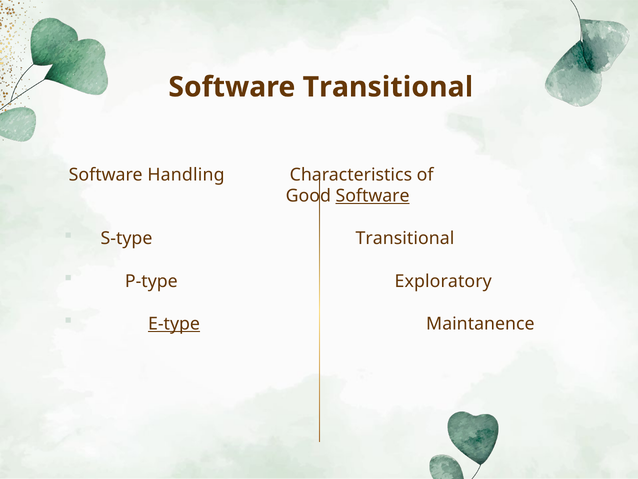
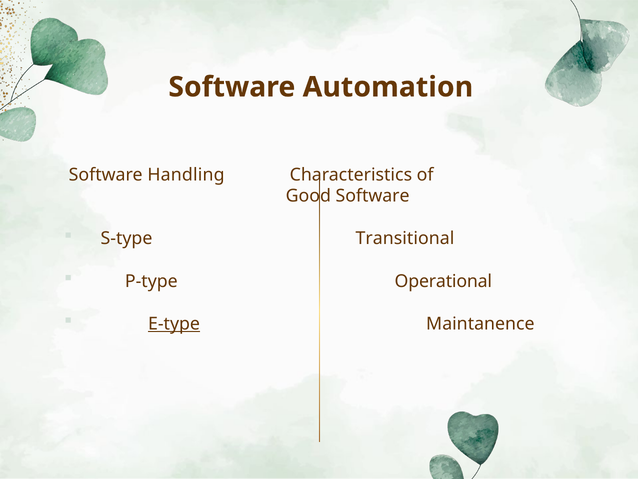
Software Transitional: Transitional -> Automation
Software at (373, 196) underline: present -> none
Exploratory: Exploratory -> Operational
